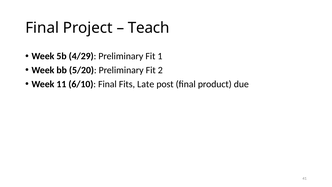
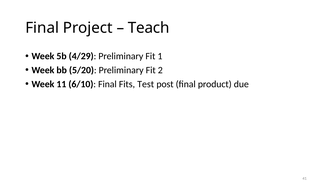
Late: Late -> Test
